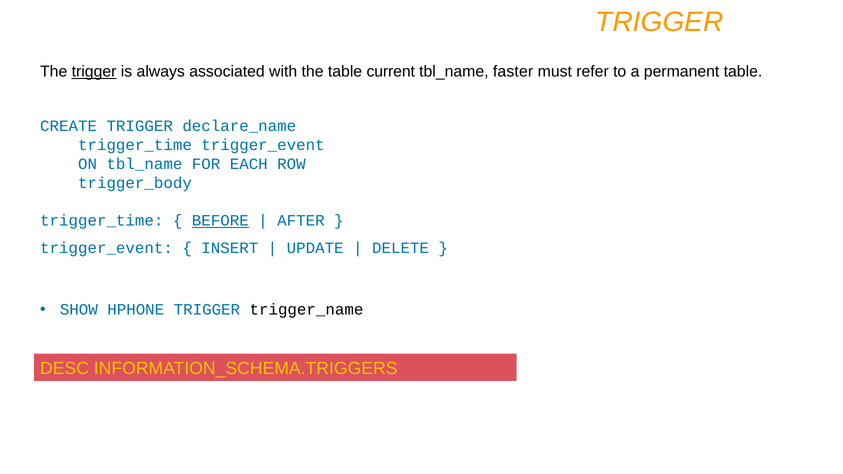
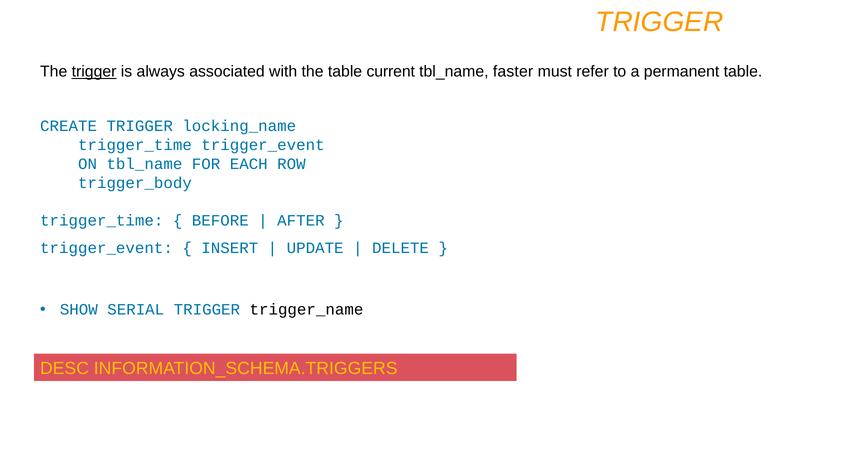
declare_name: declare_name -> locking_name
BEFORE underline: present -> none
HPHONE: HPHONE -> SERIAL
